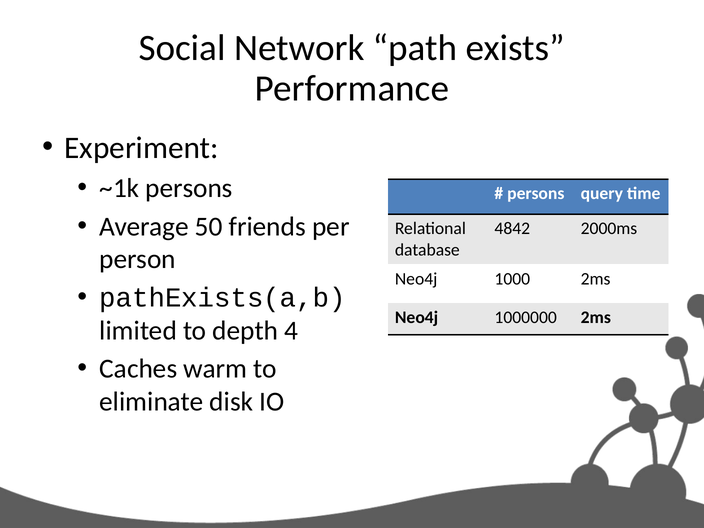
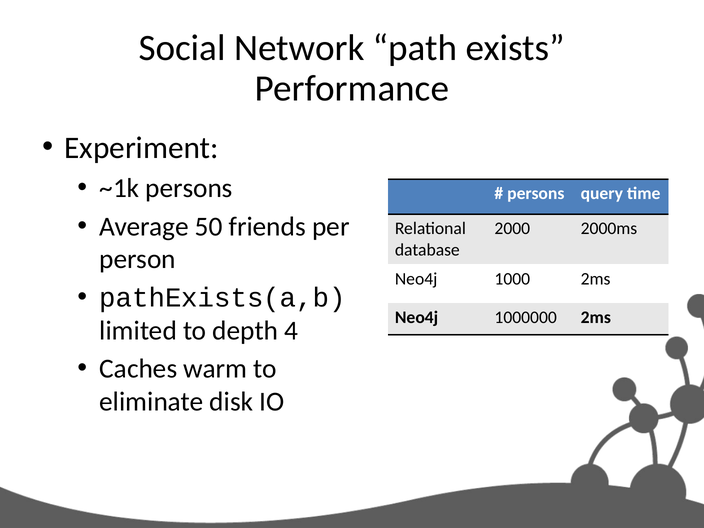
4842: 4842 -> 2000
